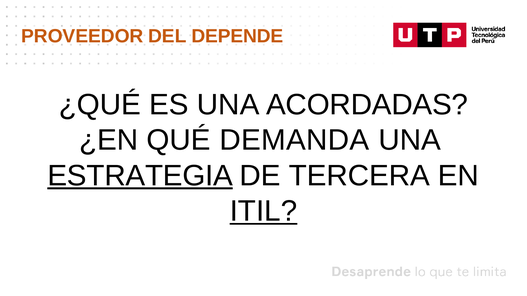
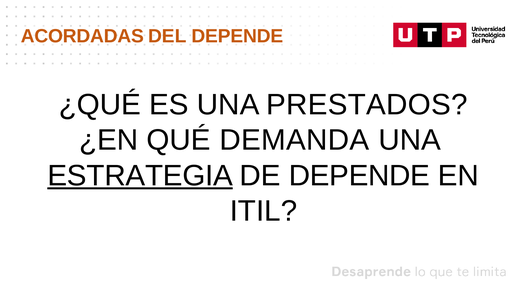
PROVEEDOR: PROVEEDOR -> ACORDADAS
ACORDADAS: ACORDADAS -> PRESTADOS
DE TERCERA: TERCERA -> DEPENDE
ITIL underline: present -> none
